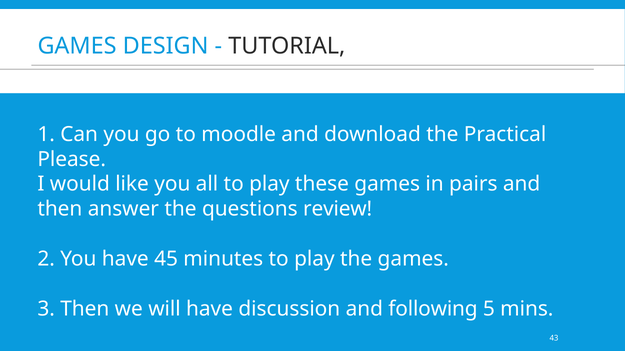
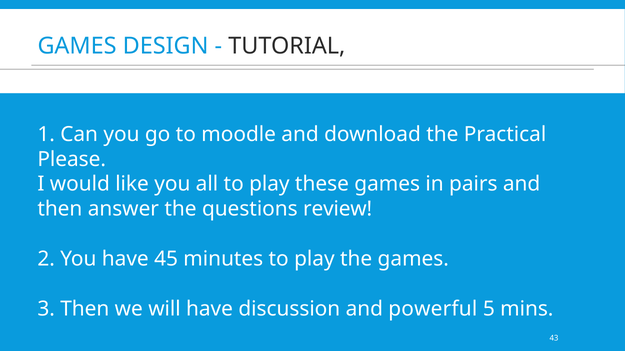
following: following -> powerful
